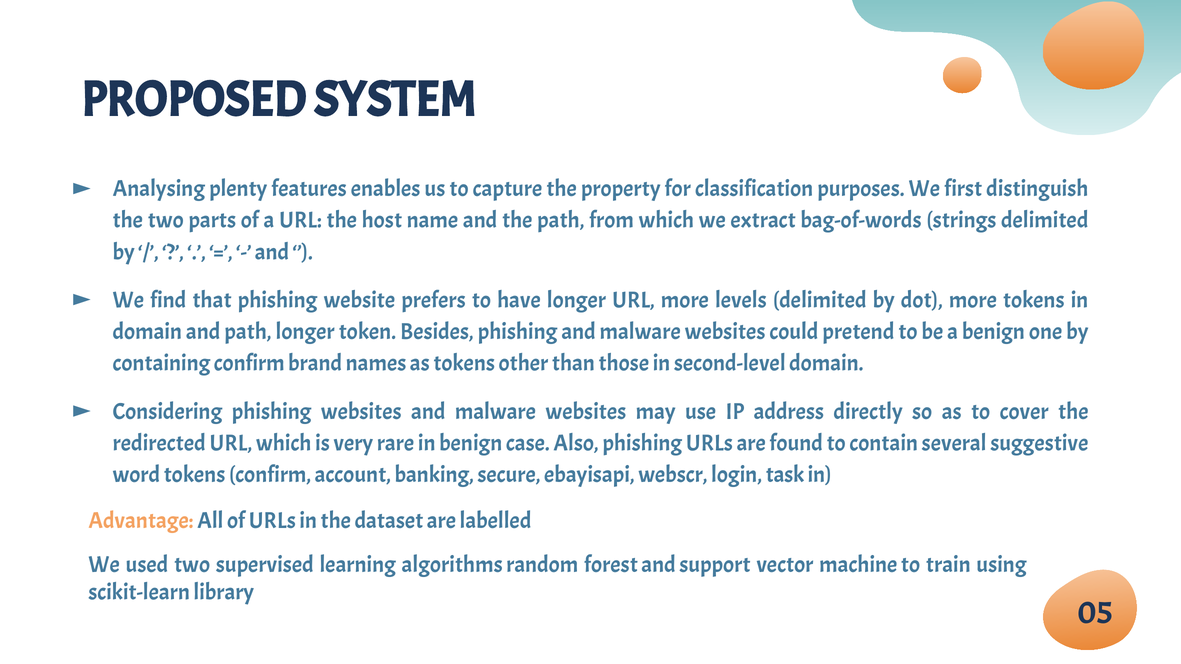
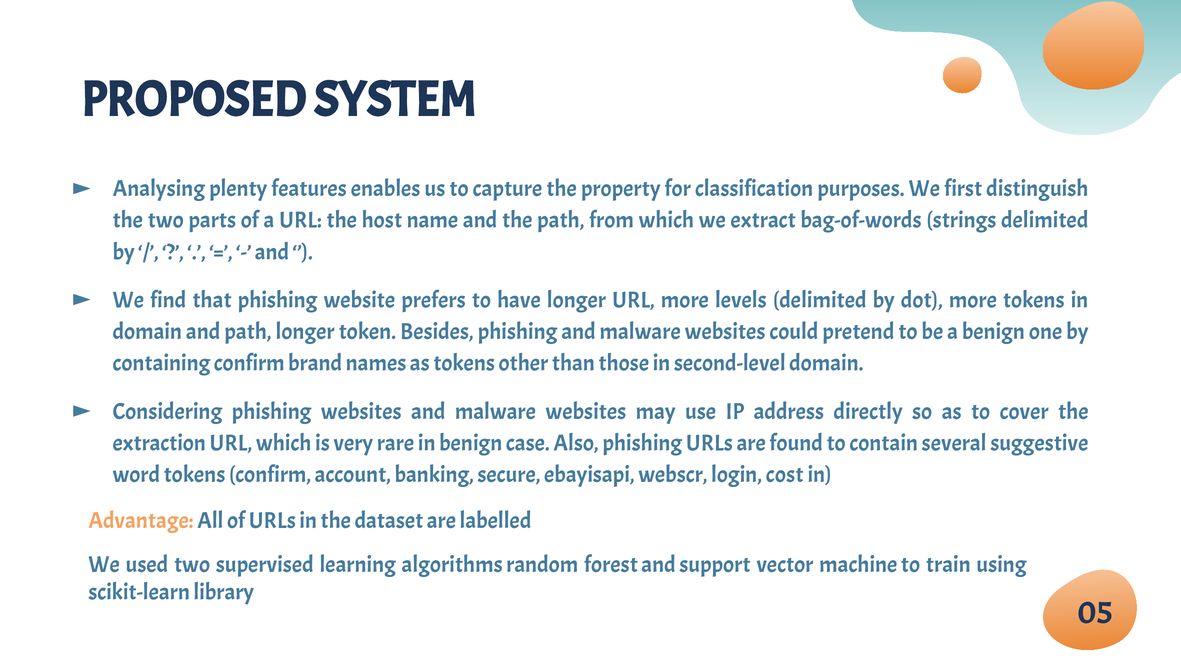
redirected: redirected -> extraction
task: task -> cost
